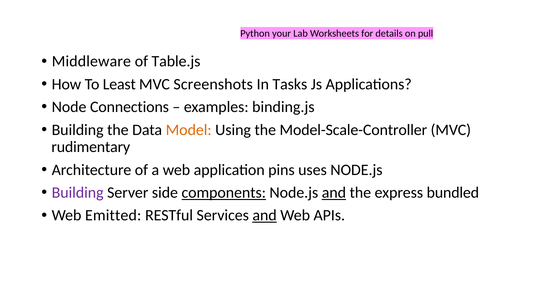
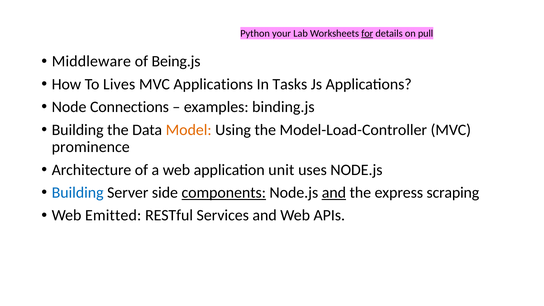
for underline: none -> present
Table.js: Table.js -> Being.js
Least: Least -> Lives
MVC Screenshots: Screenshots -> Applications
Model-Scale-Controller: Model-Scale-Controller -> Model-Load-Controller
rudimentary: rudimentary -> prominence
pins: pins -> unit
Building at (78, 193) colour: purple -> blue
bundled: bundled -> scraping
and at (265, 215) underline: present -> none
